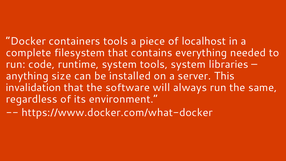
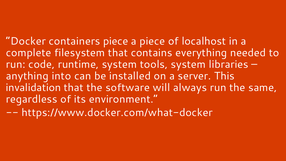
containers tools: tools -> piece
size: size -> into
